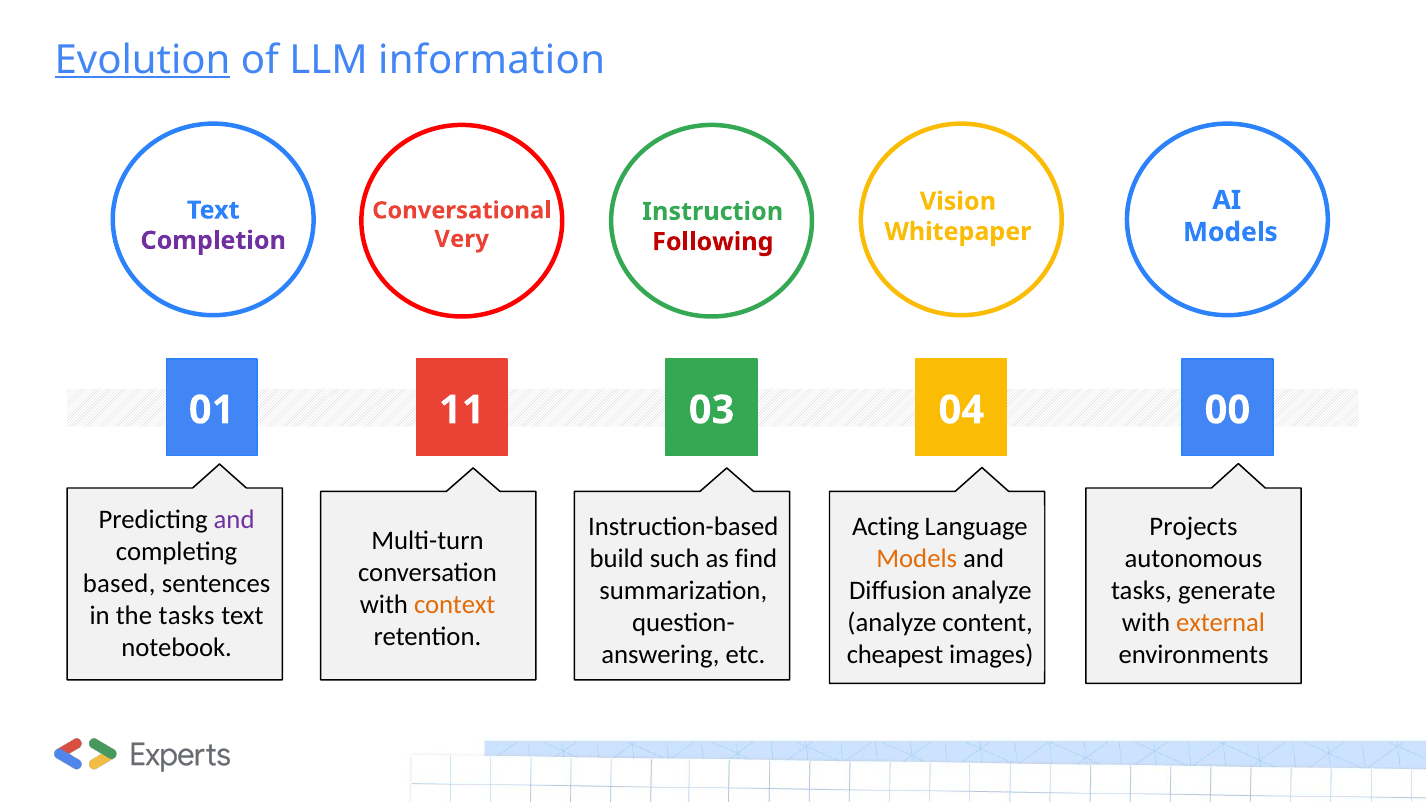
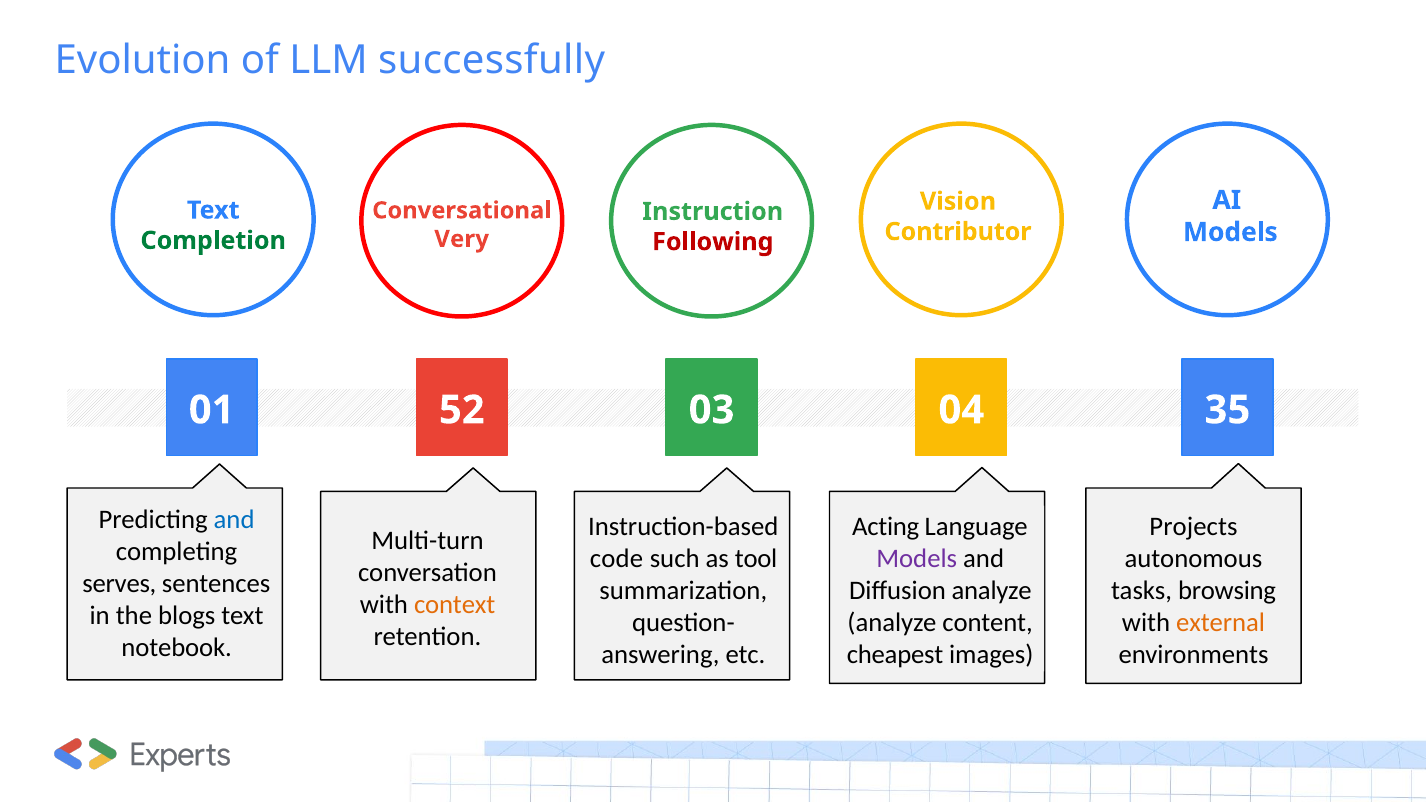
Evolution underline: present -> none
information: information -> successfully
Whitepaper: Whitepaper -> Contributor
Completion colour: purple -> green
11: 11 -> 52
00: 00 -> 35
and at (234, 520) colour: purple -> blue
build: build -> code
find: find -> tool
Models at (917, 558) colour: orange -> purple
based: based -> serves
generate: generate -> browsing
the tasks: tasks -> blogs
